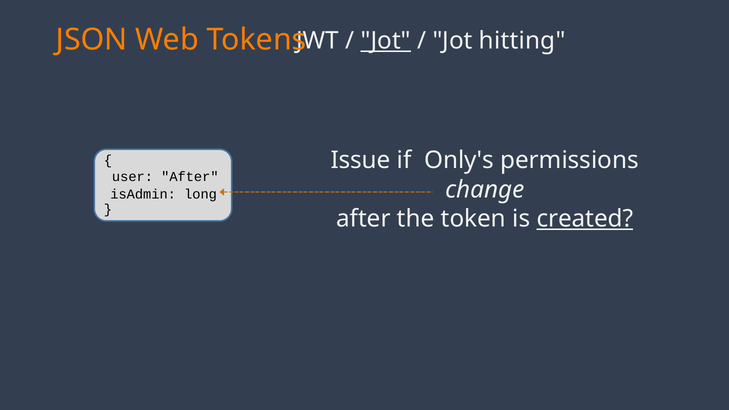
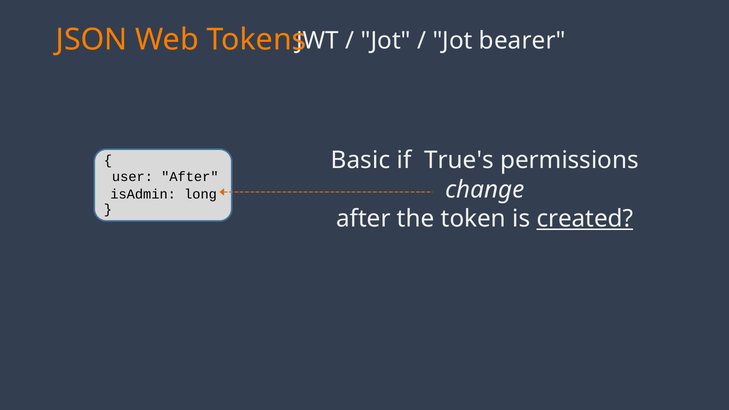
Jot at (386, 41) underline: present -> none
hitting: hitting -> bearer
Issue: Issue -> Basic
Only's: Only's -> True's
